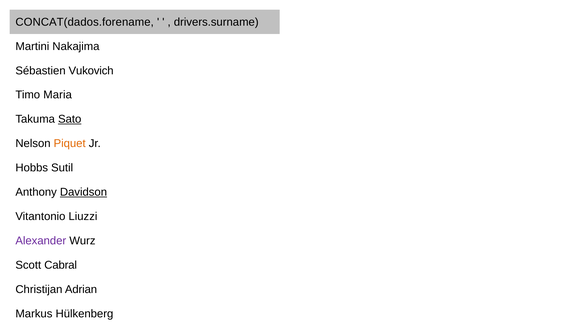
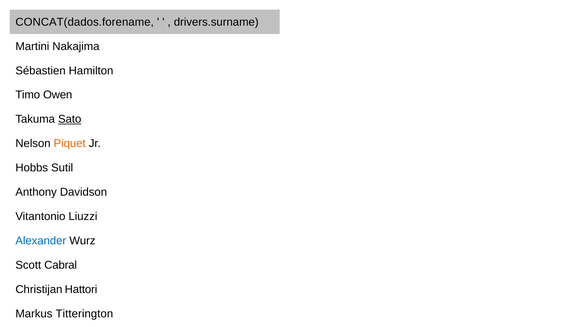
Sébastien Vukovich: Vukovich -> Hamilton
Timo Maria: Maria -> Owen
Davidson underline: present -> none
Alexander at (41, 240) colour: purple -> blue
Christijan Adrian: Adrian -> Hattori
Markus Hülkenberg: Hülkenberg -> Titterington
